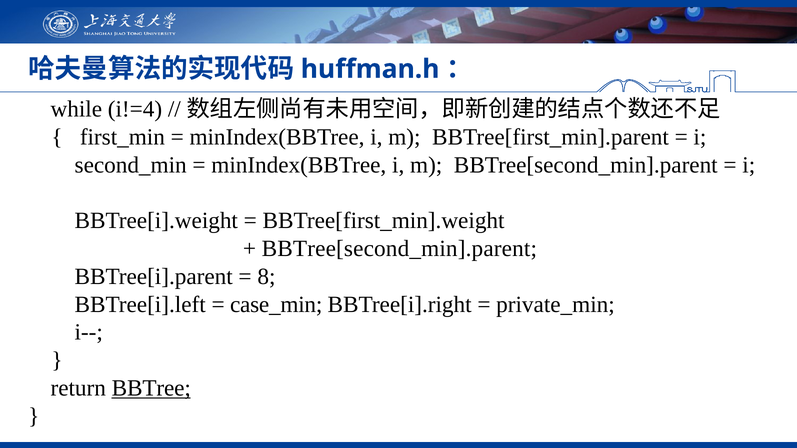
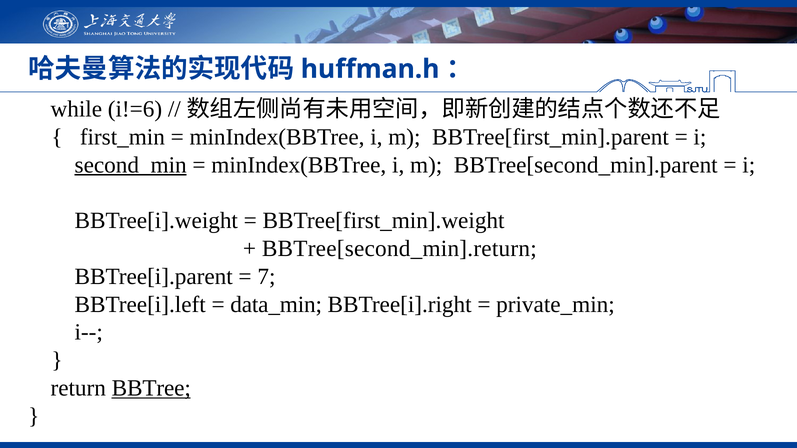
i!=4: i!=4 -> i!=6
second_min underline: none -> present
BBTree[second_min].parent at (399, 249): BBTree[second_min].parent -> BBTree[second_min].return
8: 8 -> 7
case_min: case_min -> data_min
